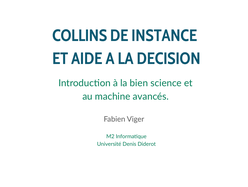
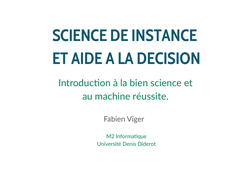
COLLINS at (80, 36): COLLINS -> SCIENCE
avancés: avancés -> réussite
